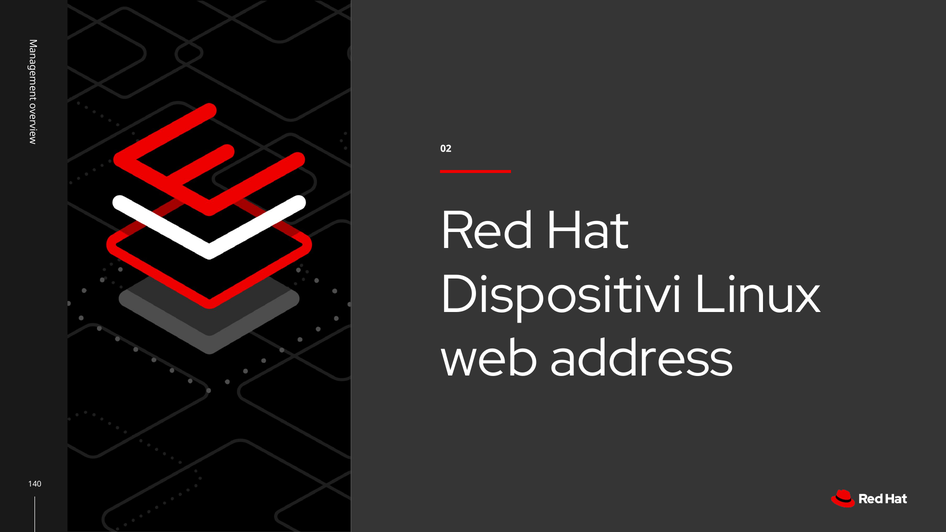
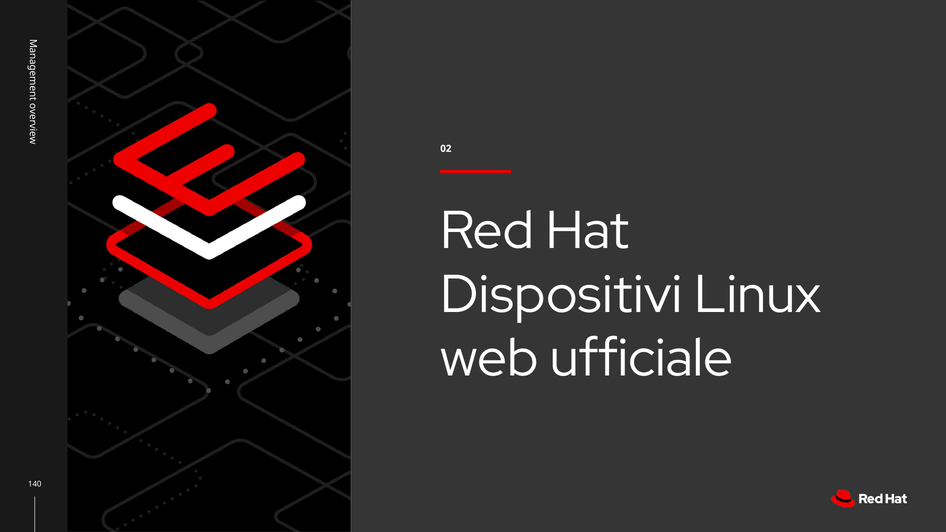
address: address -> ufficiale
